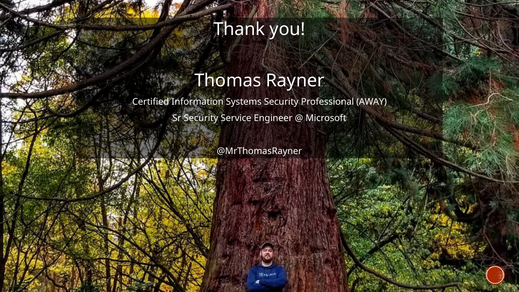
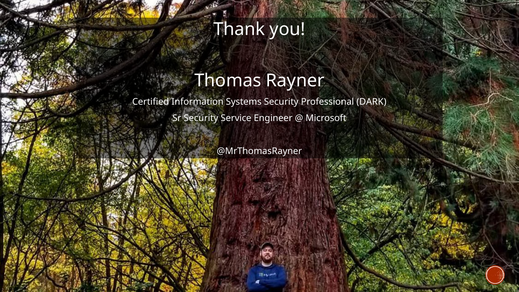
AWAY: AWAY -> DARK
